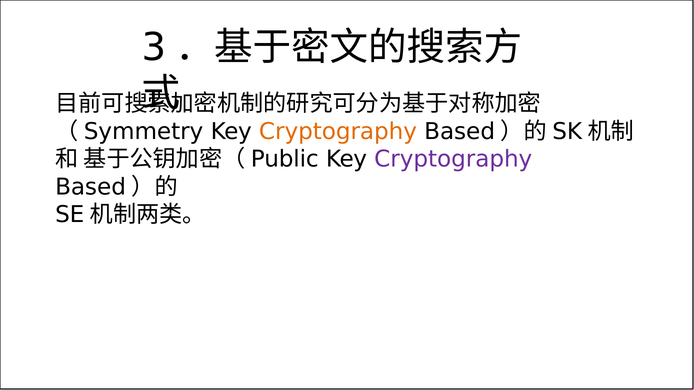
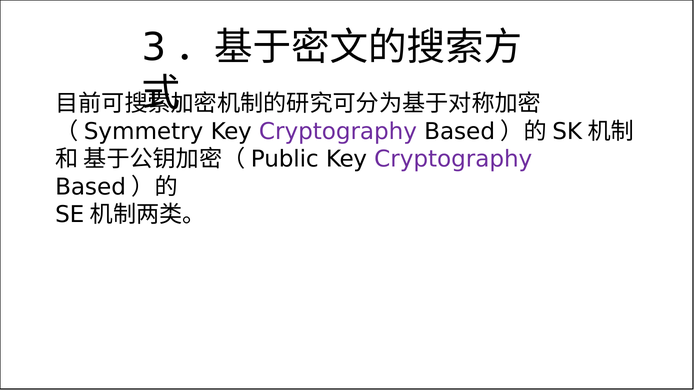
Cryptography at (338, 132) colour: orange -> purple
